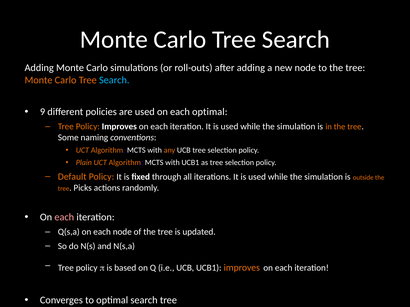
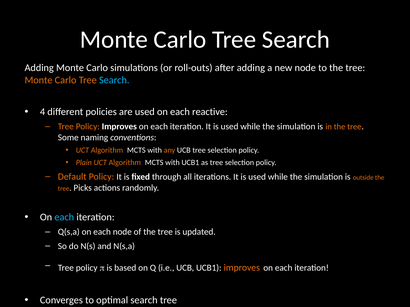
9: 9 -> 4
each optimal: optimal -> reactive
each at (64, 218) colour: pink -> light blue
